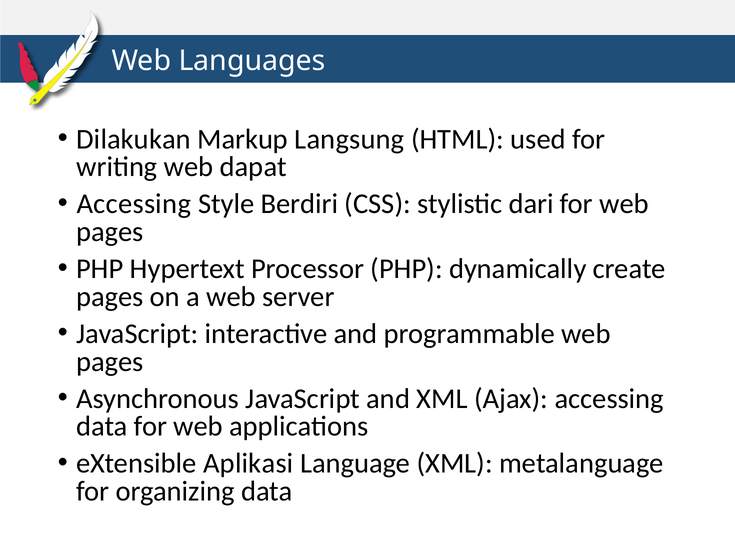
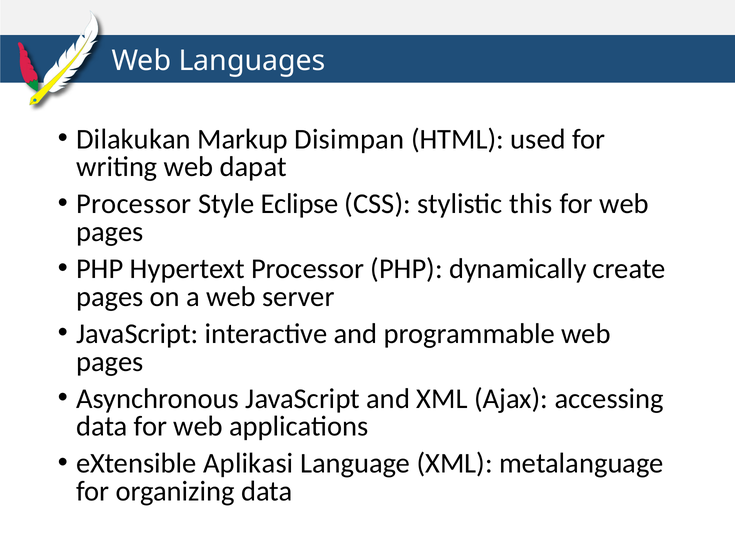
Langsung: Langsung -> Disimpan
Accessing at (134, 204): Accessing -> Processor
Berdiri: Berdiri -> Eclipse
dari: dari -> this
